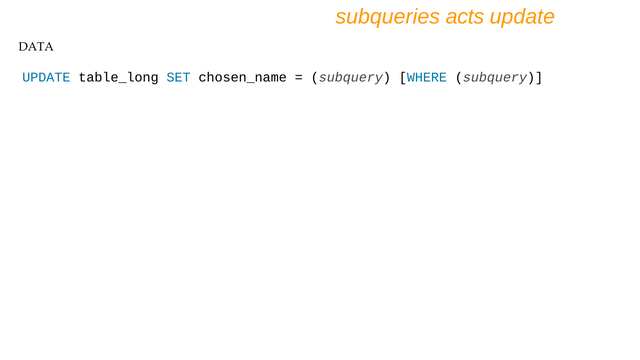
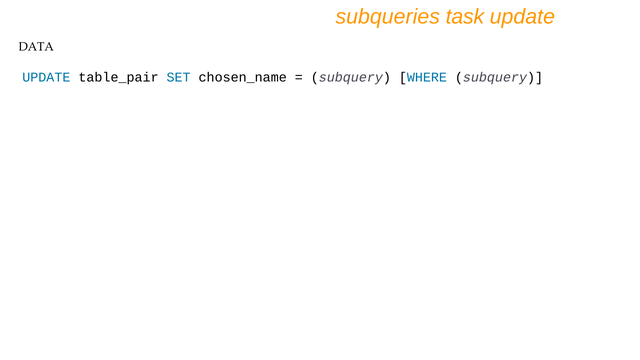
acts: acts -> task
table_long: table_long -> table_pair
